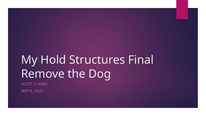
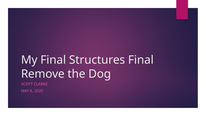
My Hold: Hold -> Final
